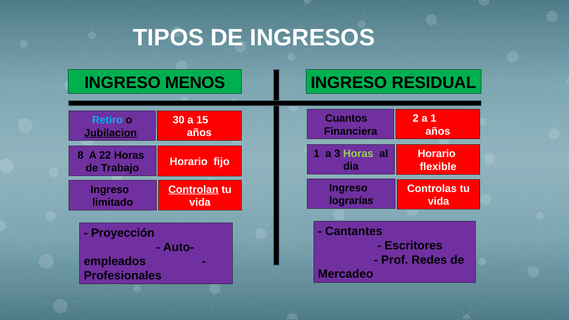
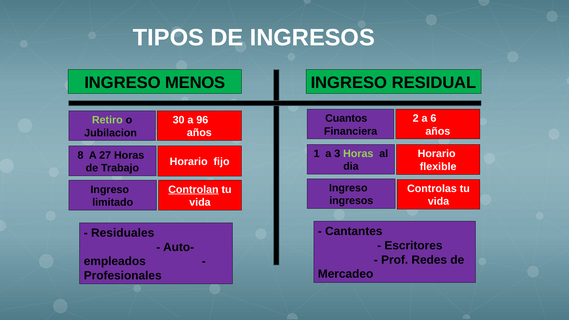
a 1: 1 -> 6
15: 15 -> 96
Retiro colour: light blue -> light green
Jubilacion underline: present -> none
22: 22 -> 27
lograrías at (351, 201): lograrías -> ingresos
Proyección: Proyección -> Residuales
